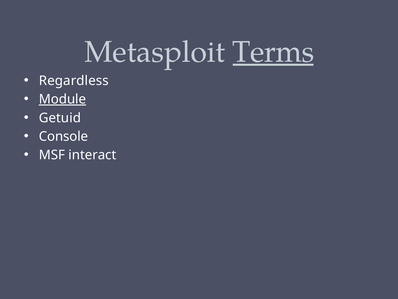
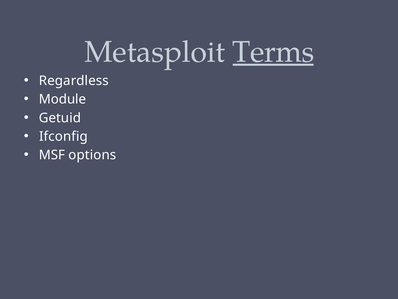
Module underline: present -> none
Console: Console -> Ifconfig
interact: interact -> options
